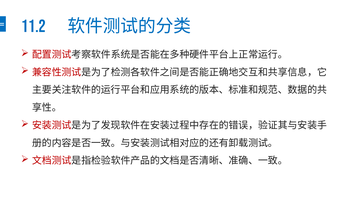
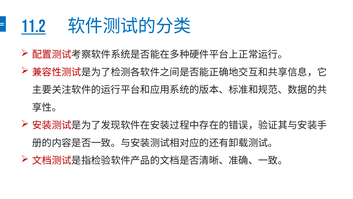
11.2 underline: none -> present
